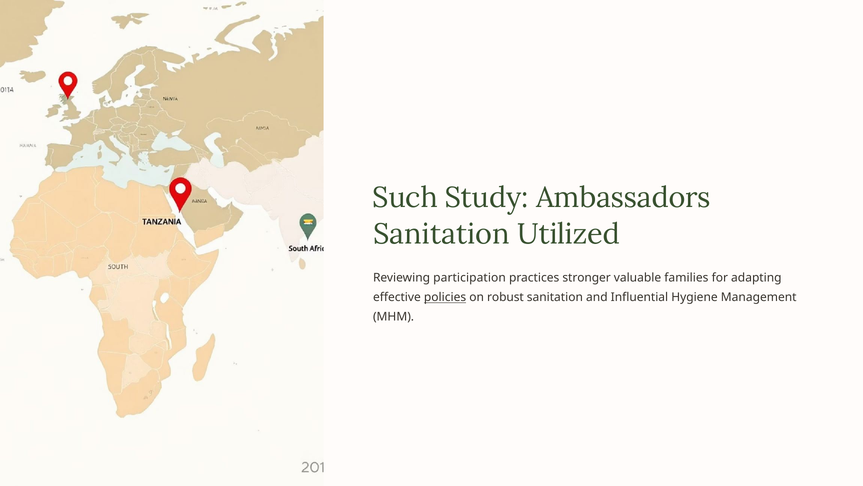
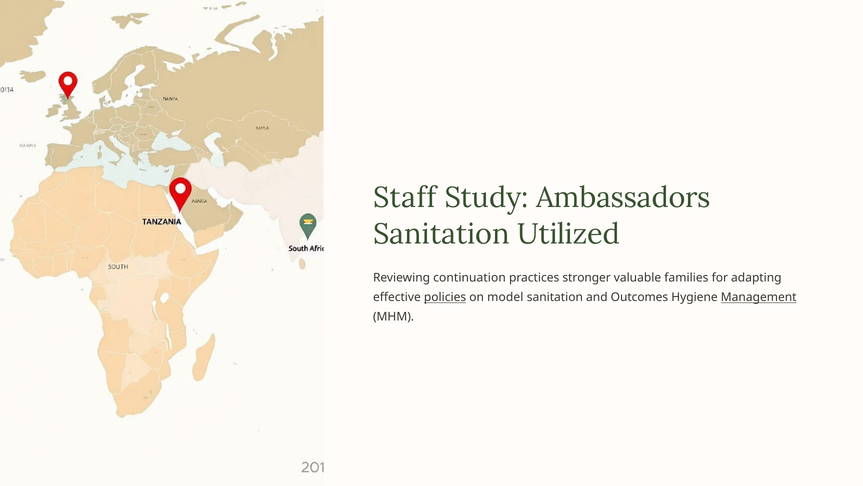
Such: Such -> Staff
participation: participation -> continuation
robust: robust -> model
Influential: Influential -> Outcomes
Management underline: none -> present
